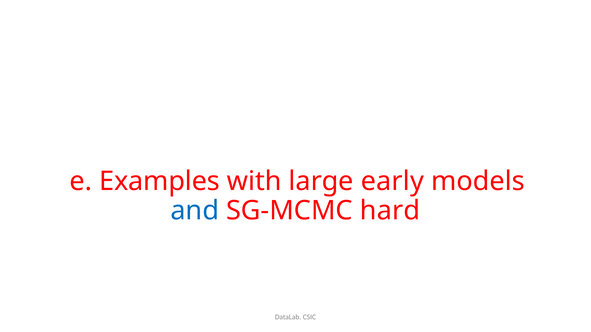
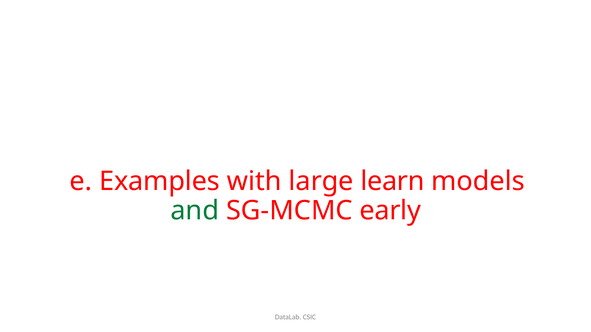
early: early -> learn
and colour: blue -> green
hard: hard -> early
